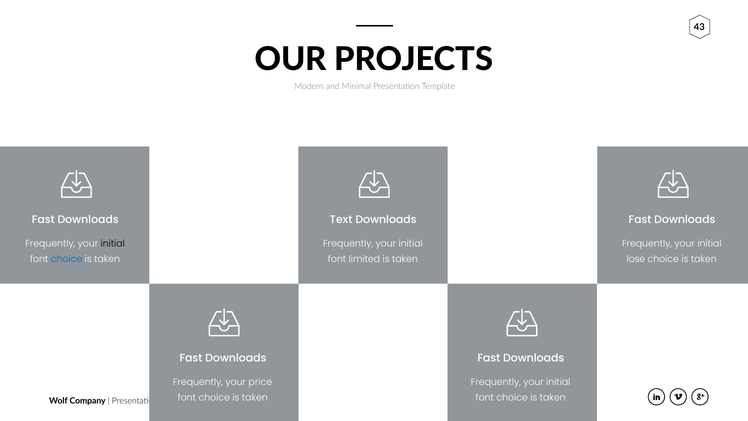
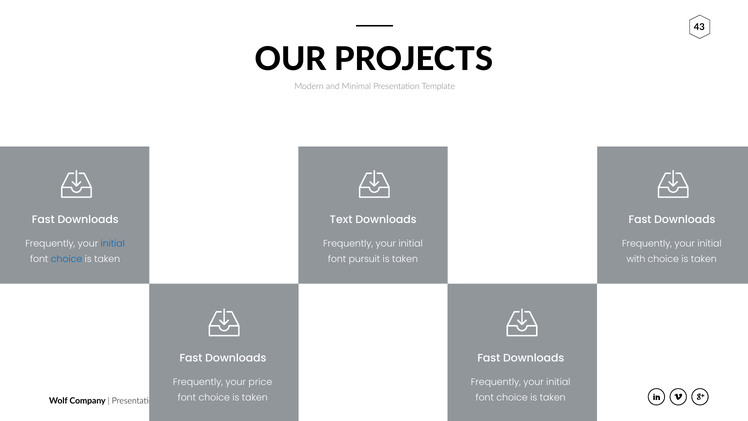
initial at (113, 244) colour: black -> blue
limited: limited -> pursuit
lose: lose -> with
